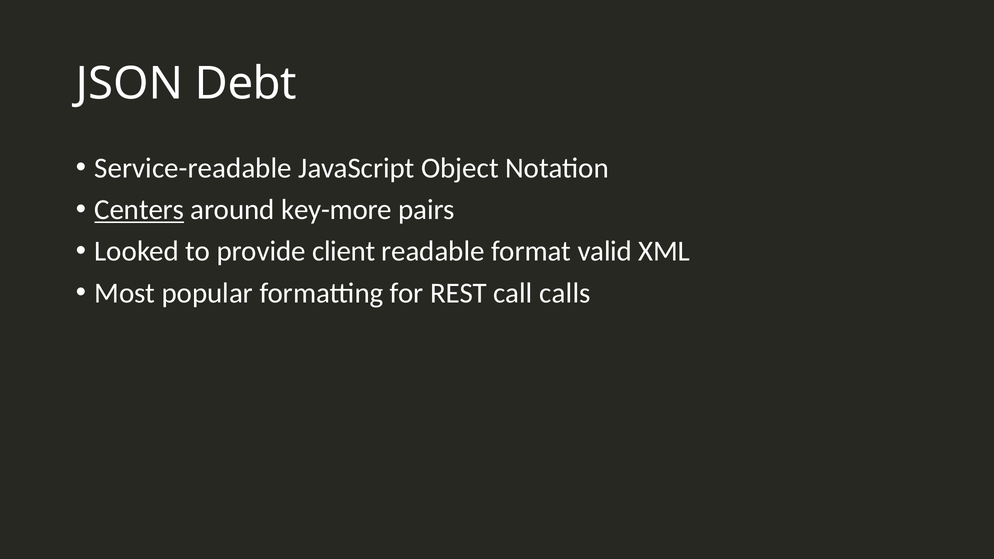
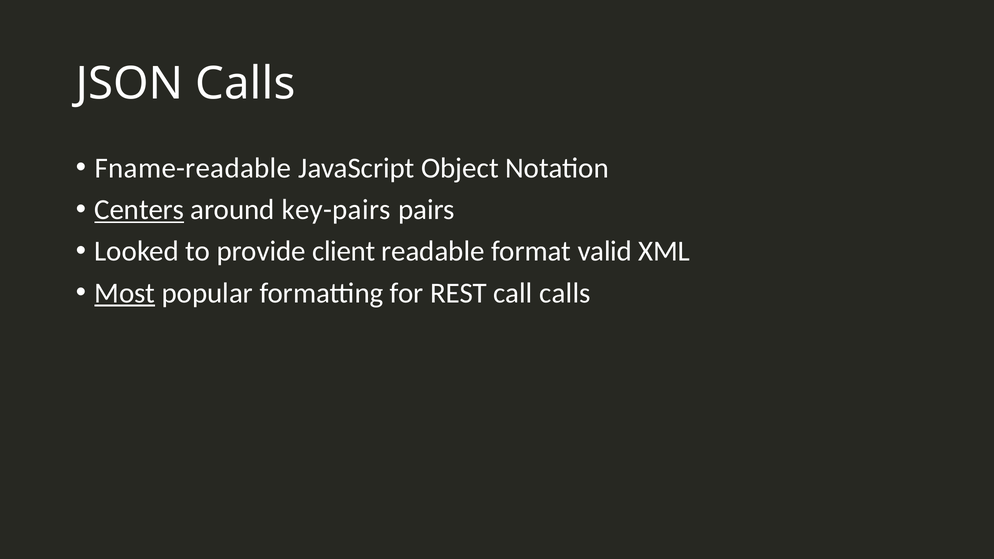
JSON Debt: Debt -> Calls
Service-readable: Service-readable -> Fname-readable
key-more: key-more -> key-pairs
Most underline: none -> present
